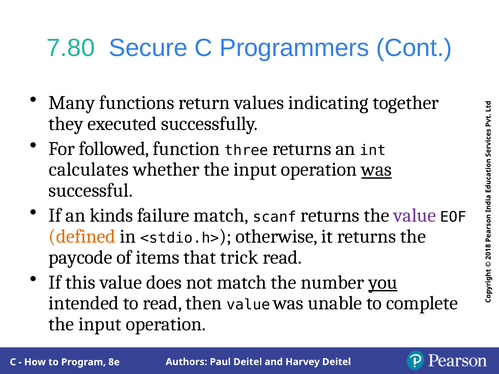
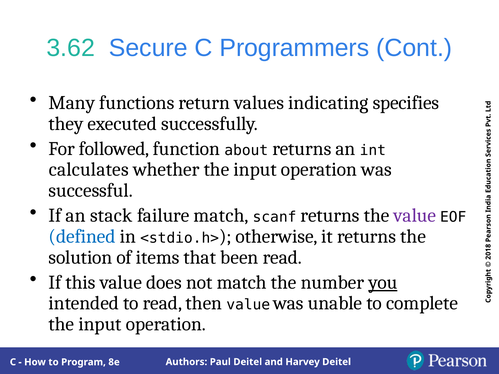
7.80: 7.80 -> 3.62
together: together -> specifies
three: three -> about
was at (377, 170) underline: present -> none
kinds: kinds -> stack
defined colour: orange -> blue
paycode: paycode -> solution
trick: trick -> been
